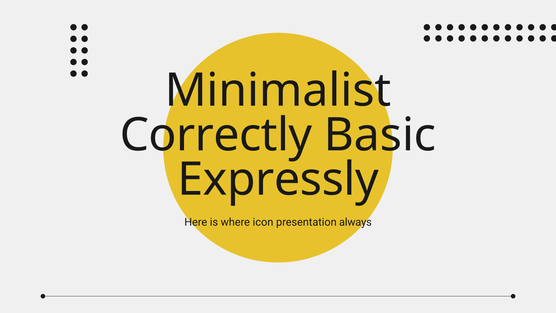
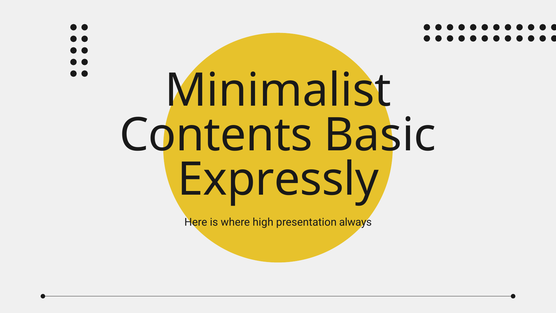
Correctly: Correctly -> Contents
icon: icon -> high
